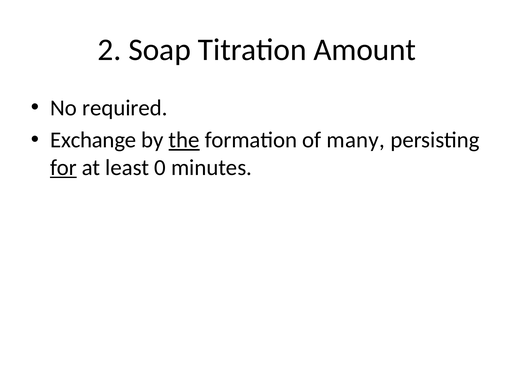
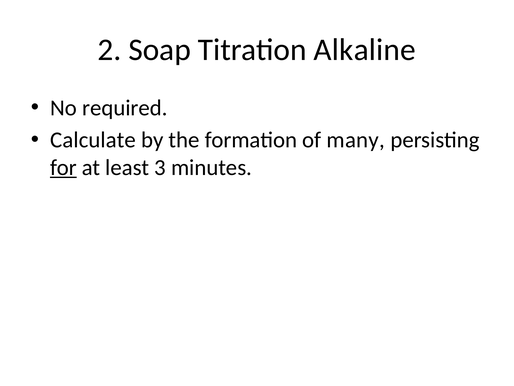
Amount: Amount -> Alkaline
Exchange: Exchange -> Calculate
the underline: present -> none
0: 0 -> 3
